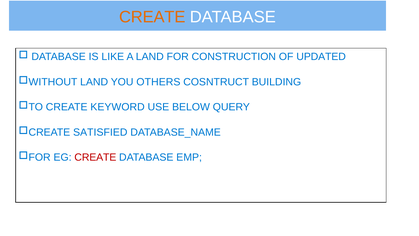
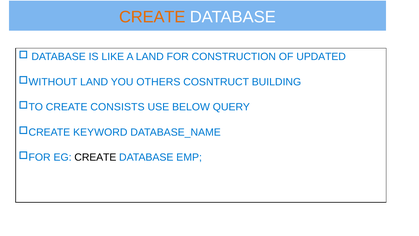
KEYWORD: KEYWORD -> CONSISTS
SATISFIED: SATISFIED -> KEYWORD
CREATE at (95, 157) colour: red -> black
